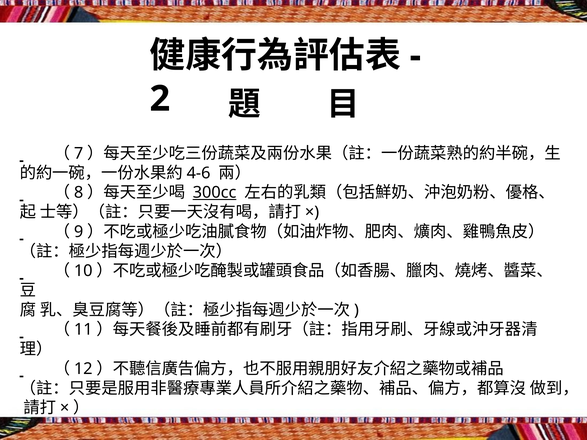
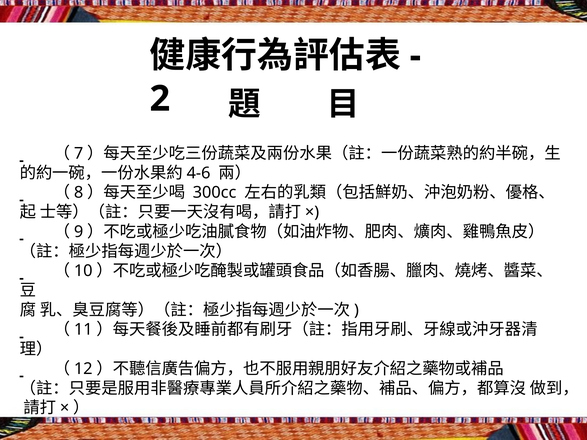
300cc underline: present -> none
